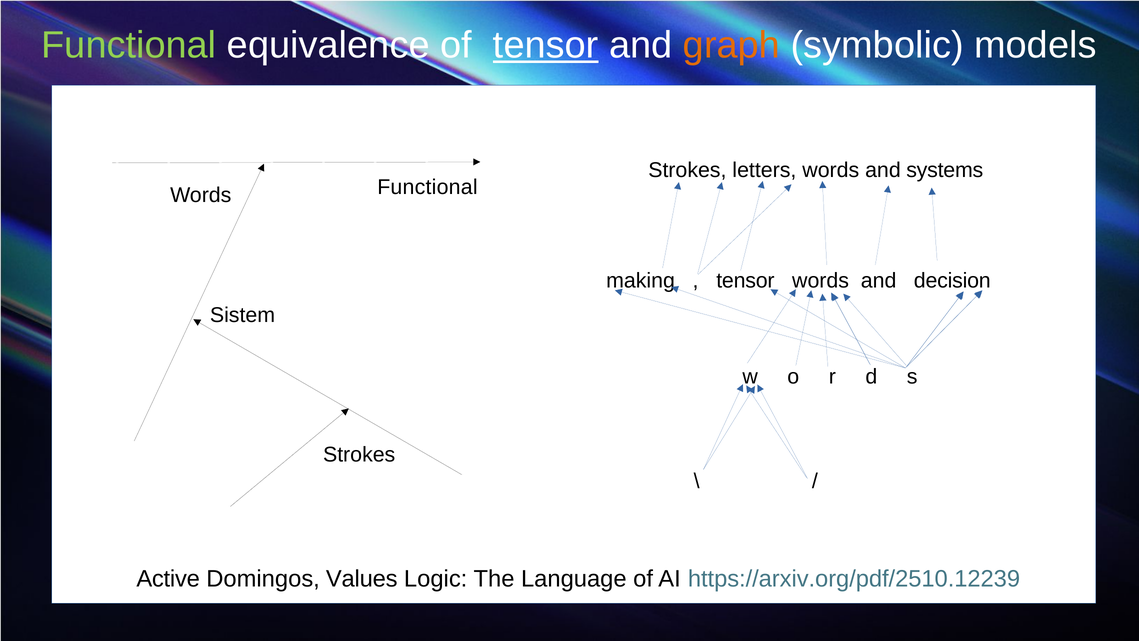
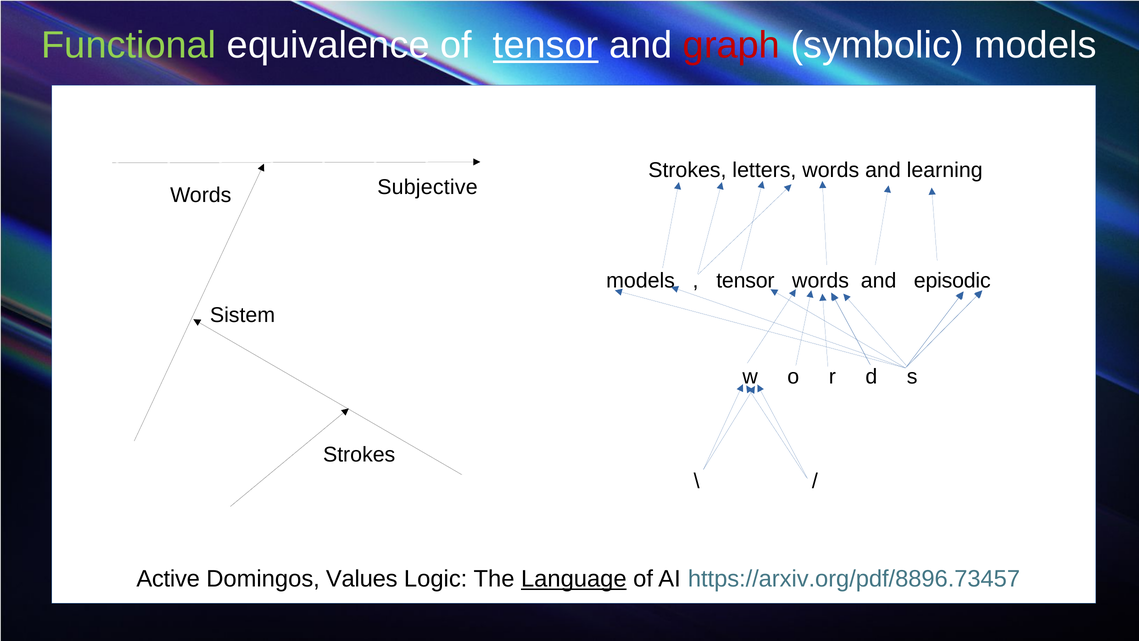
graph colour: orange -> red
systems: systems -> learning
Functional at (427, 187): Functional -> Subjective
making at (641, 281): making -> models
decision: decision -> episodic
Language underline: none -> present
https://arxiv.org/pdf/2510.12239: https://arxiv.org/pdf/2510.12239 -> https://arxiv.org/pdf/8896.73457
